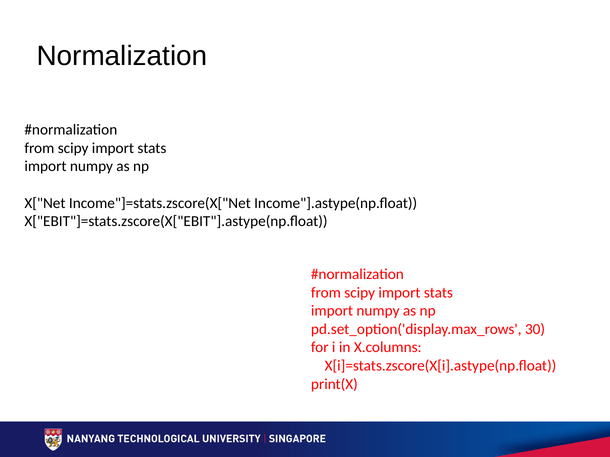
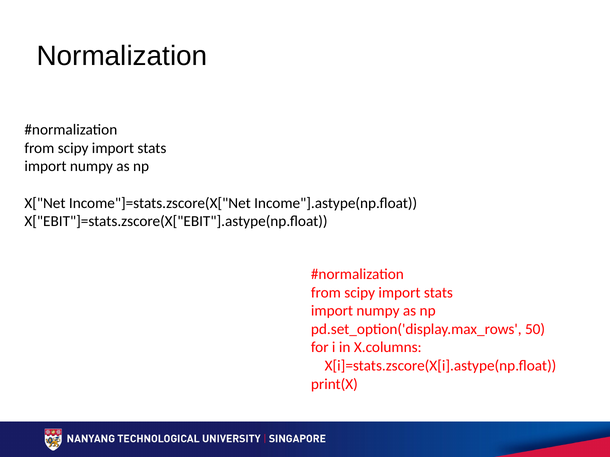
30: 30 -> 50
